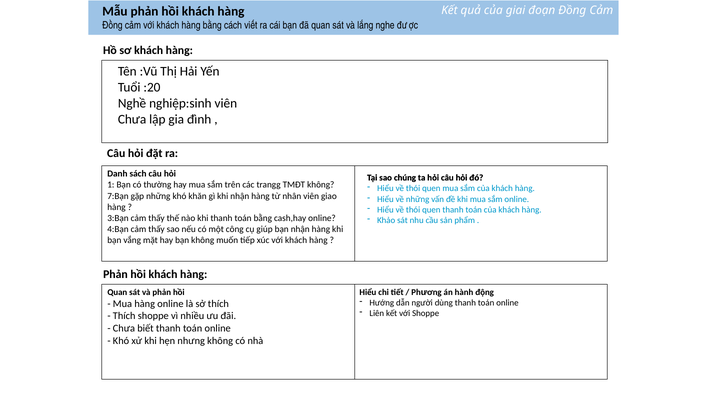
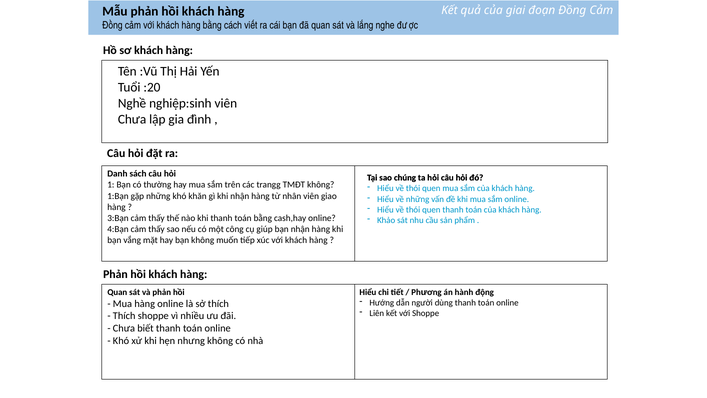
7:Bạn: 7:Bạn -> 1:Bạn
